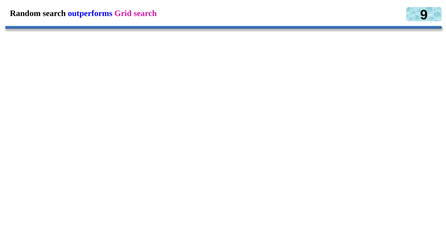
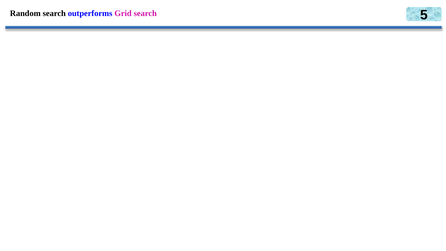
9: 9 -> 5
